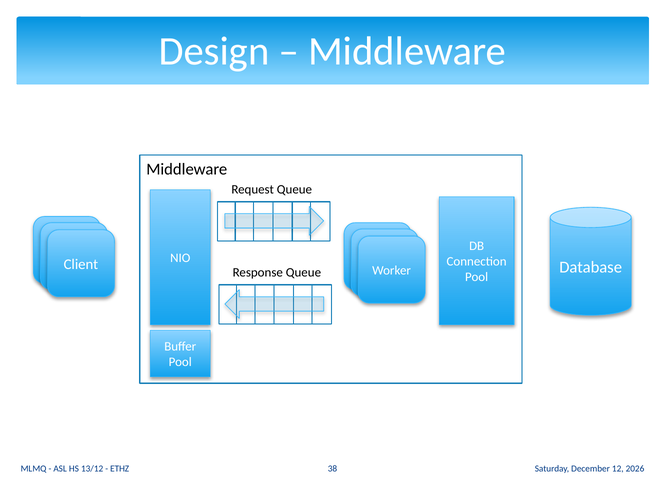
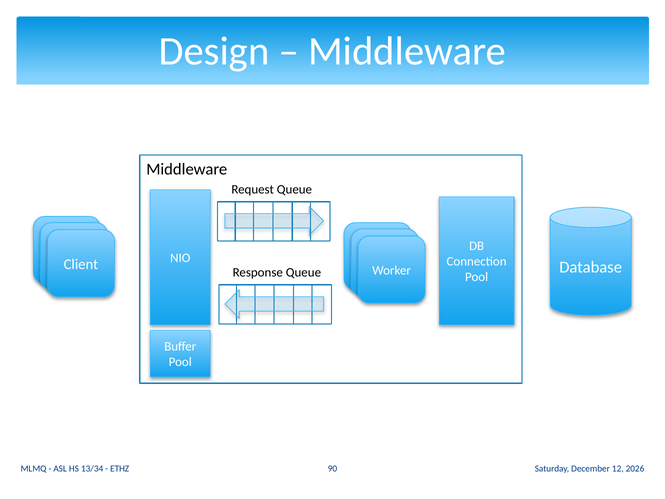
13/12: 13/12 -> 13/34
38: 38 -> 90
